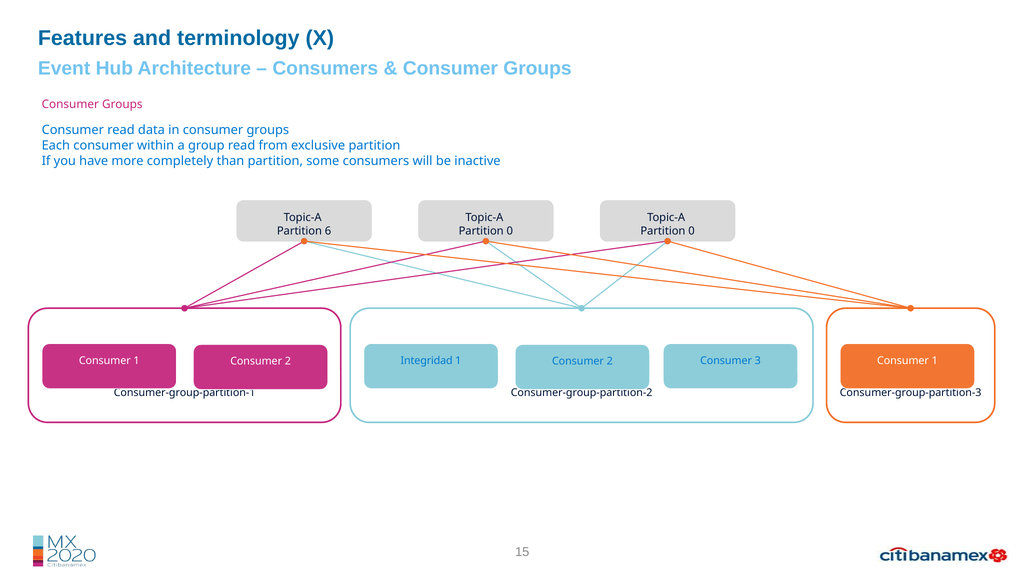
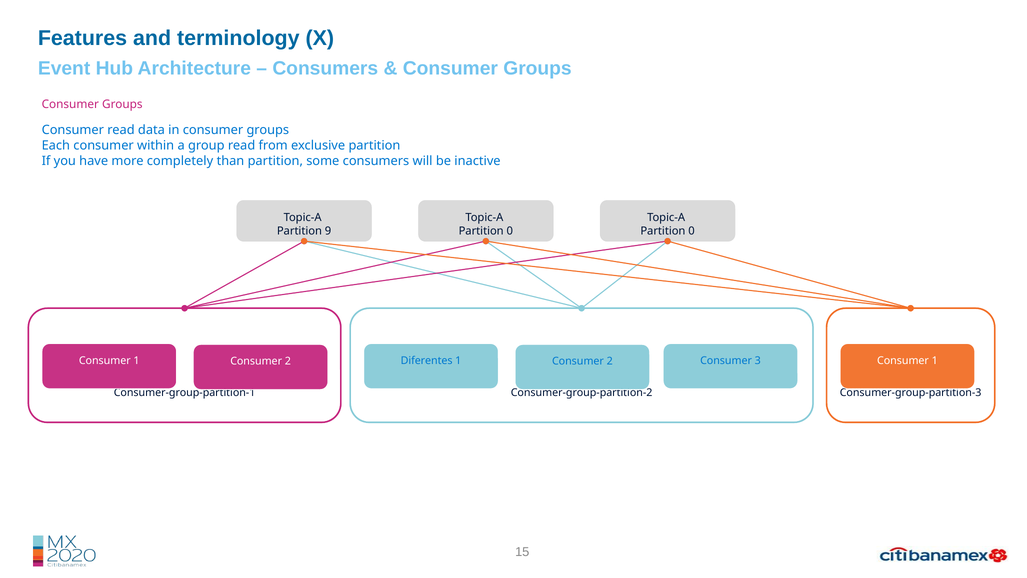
6: 6 -> 9
Integridad: Integridad -> Diferentes
